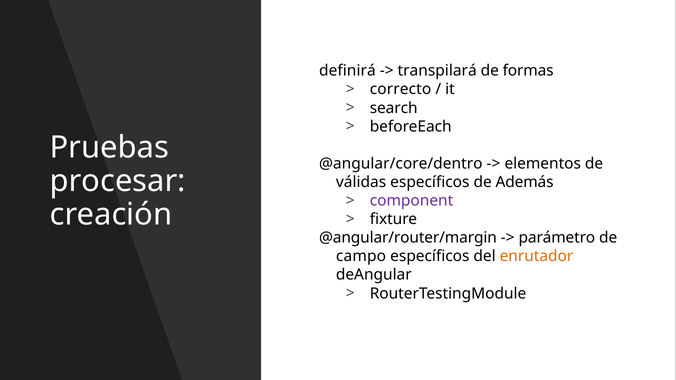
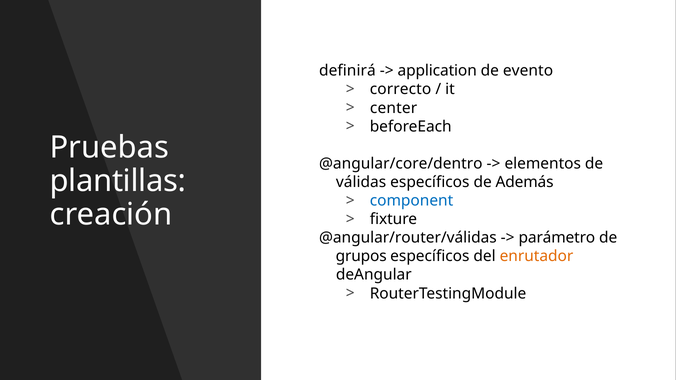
transpilará: transpilará -> application
formas: formas -> evento
search: search -> center
procesar: procesar -> plantillas
component colour: purple -> blue
@angular/router/margin: @angular/router/margin -> @angular/router/válidas
campo: campo -> grupos
